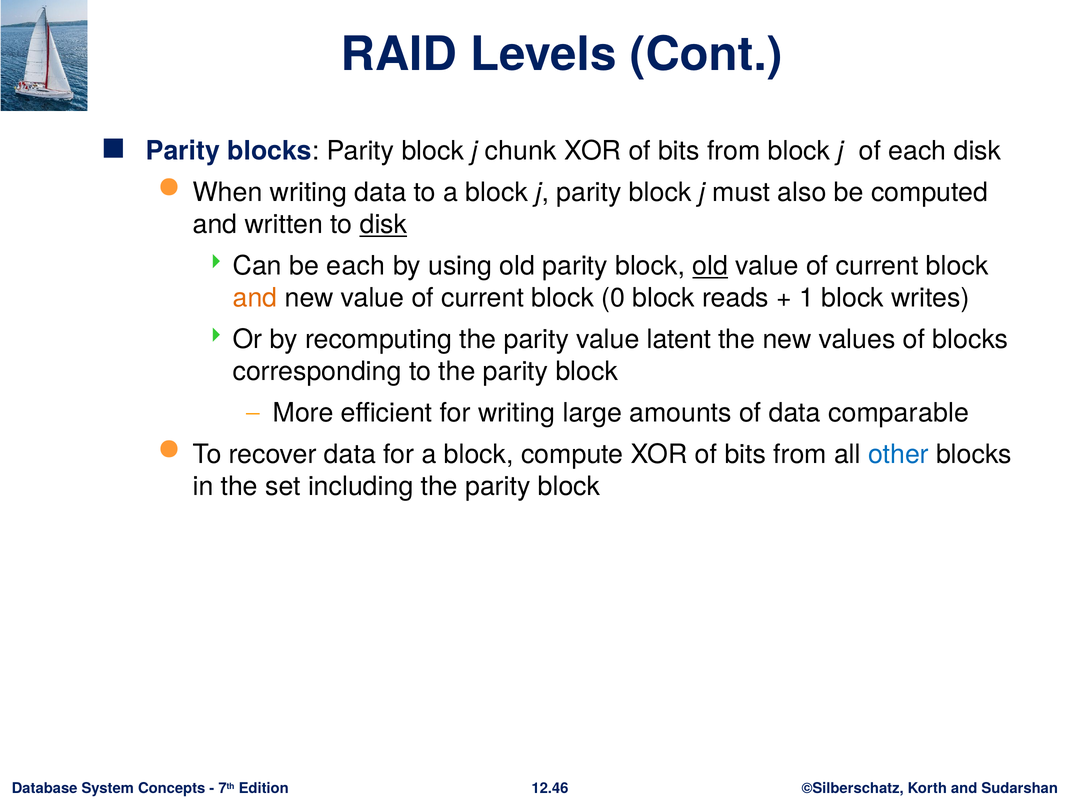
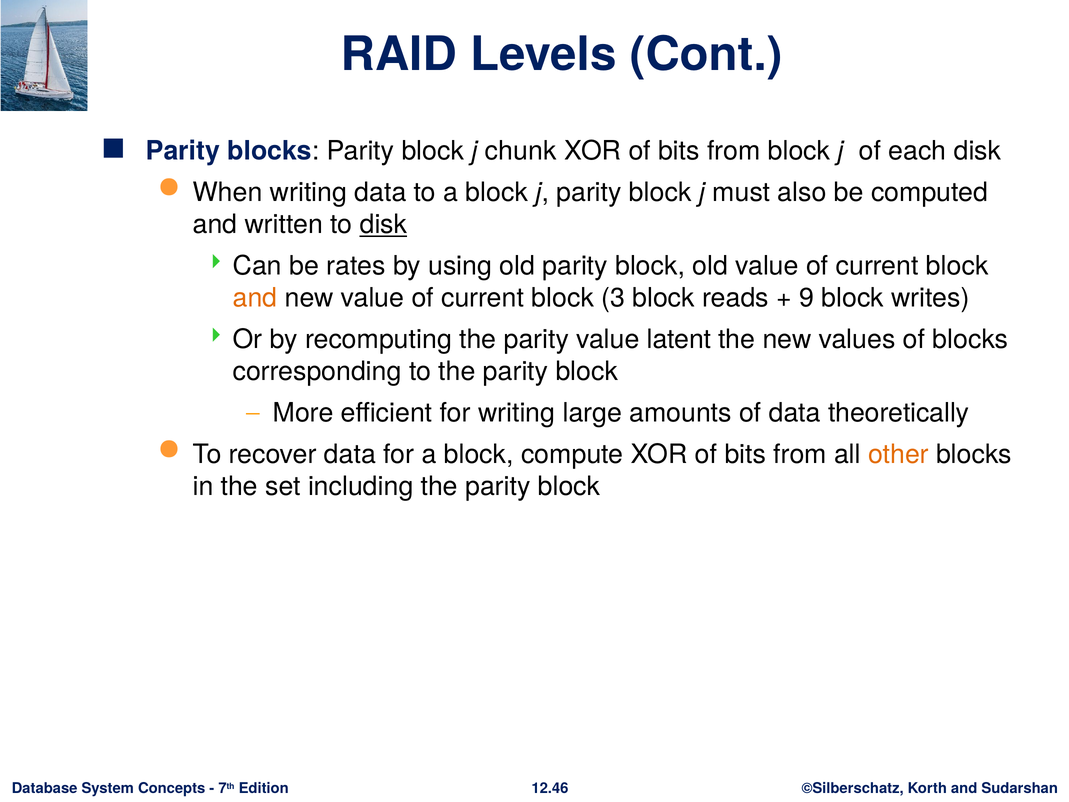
be each: each -> rates
old at (710, 266) underline: present -> none
0: 0 -> 3
1: 1 -> 9
comparable: comparable -> theoretically
other colour: blue -> orange
